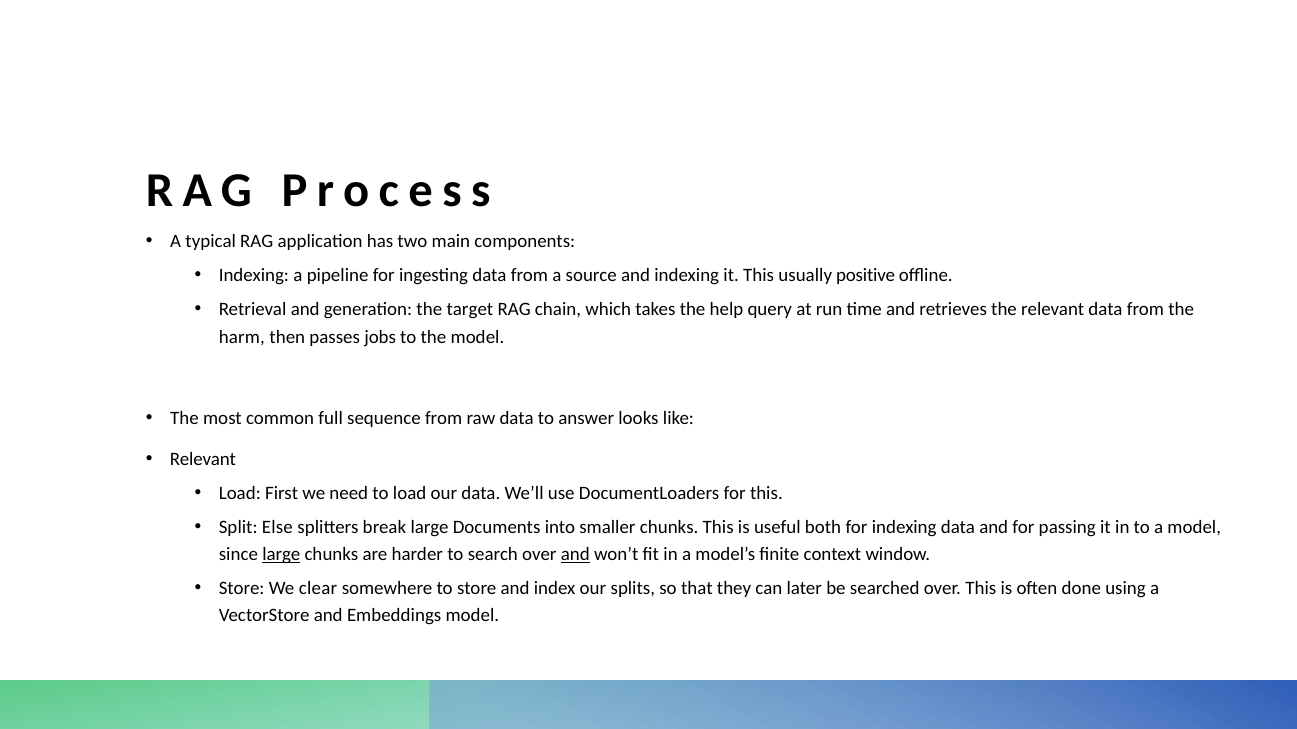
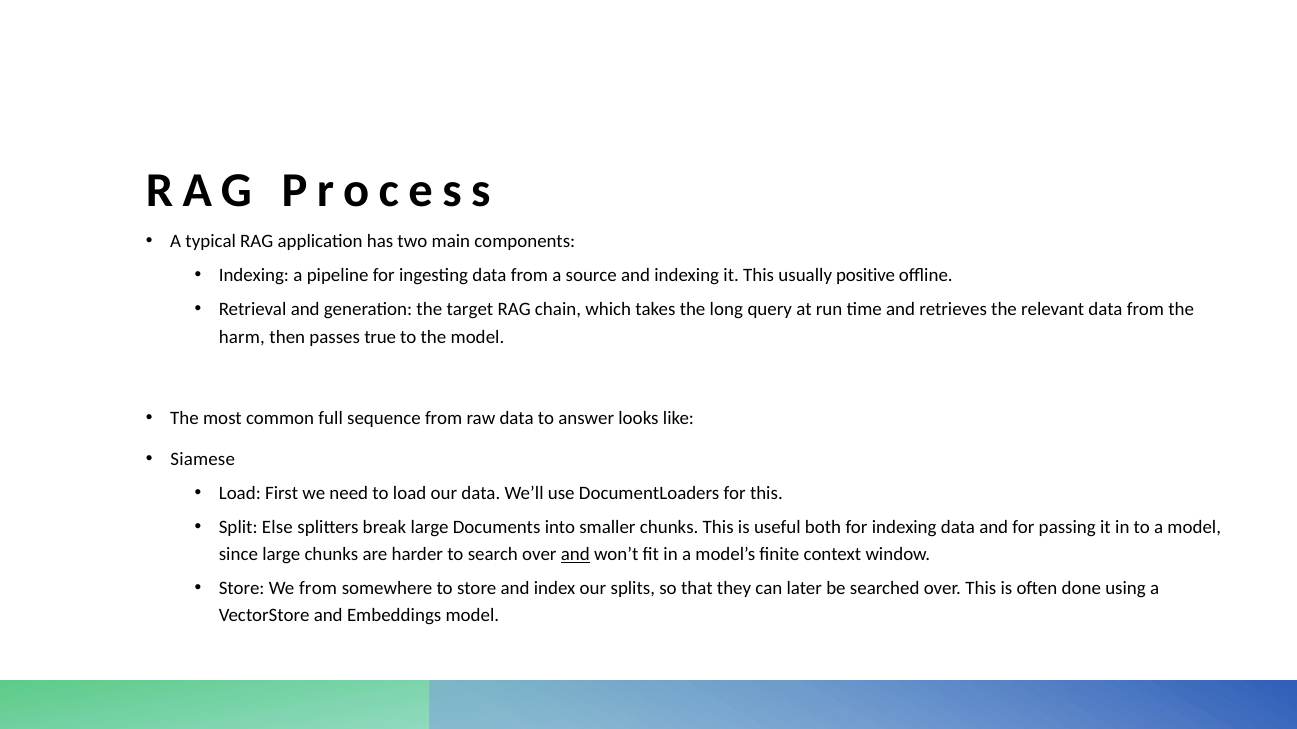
help: help -> long
jobs: jobs -> true
Relevant at (203, 459): Relevant -> Siamese
large at (281, 554) underline: present -> none
We clear: clear -> from
